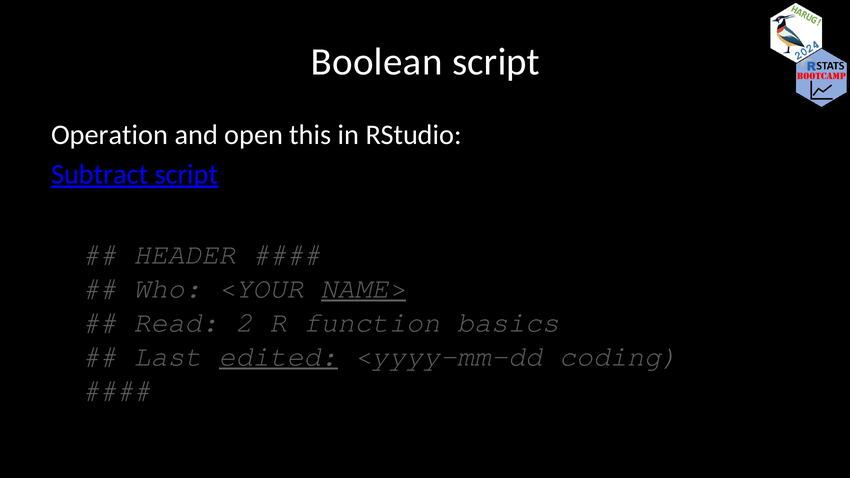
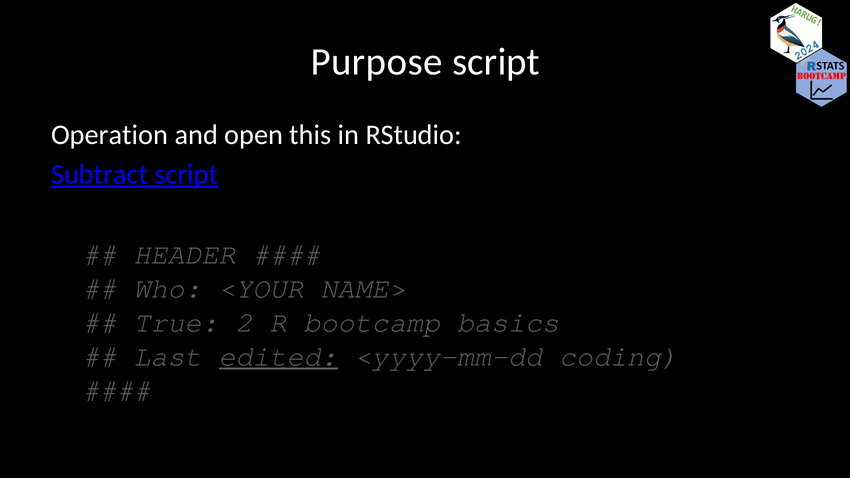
Boolean: Boolean -> Purpose
NAME> underline: present -> none
Read: Read -> True
function: function -> bootcamp
